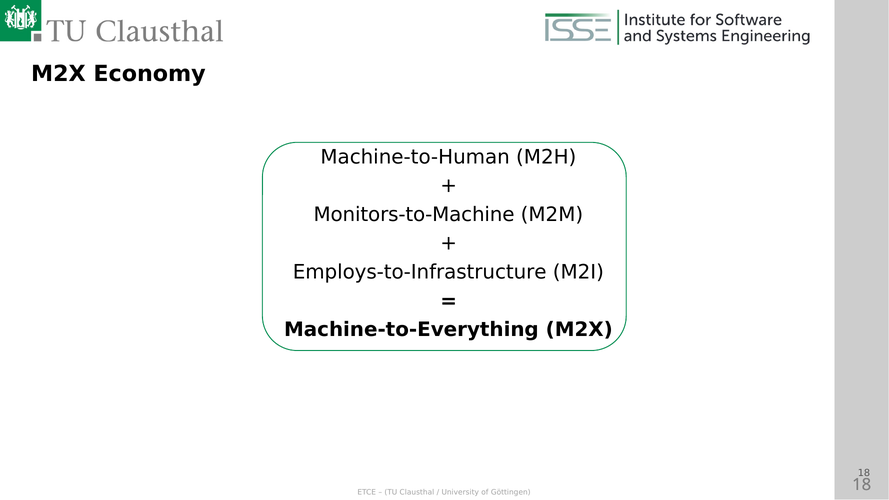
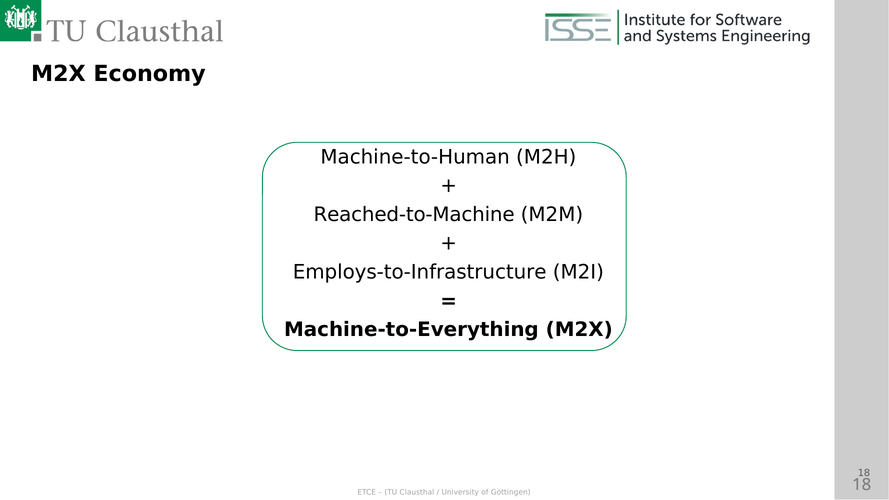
Monitors-to-Machine: Monitors-to-Machine -> Reached-to-Machine
